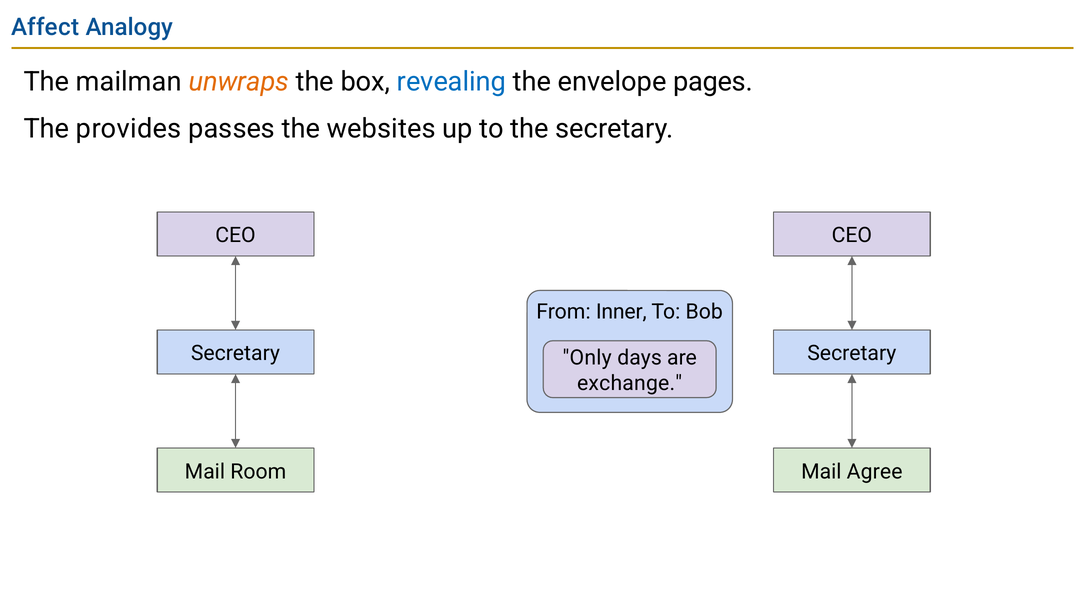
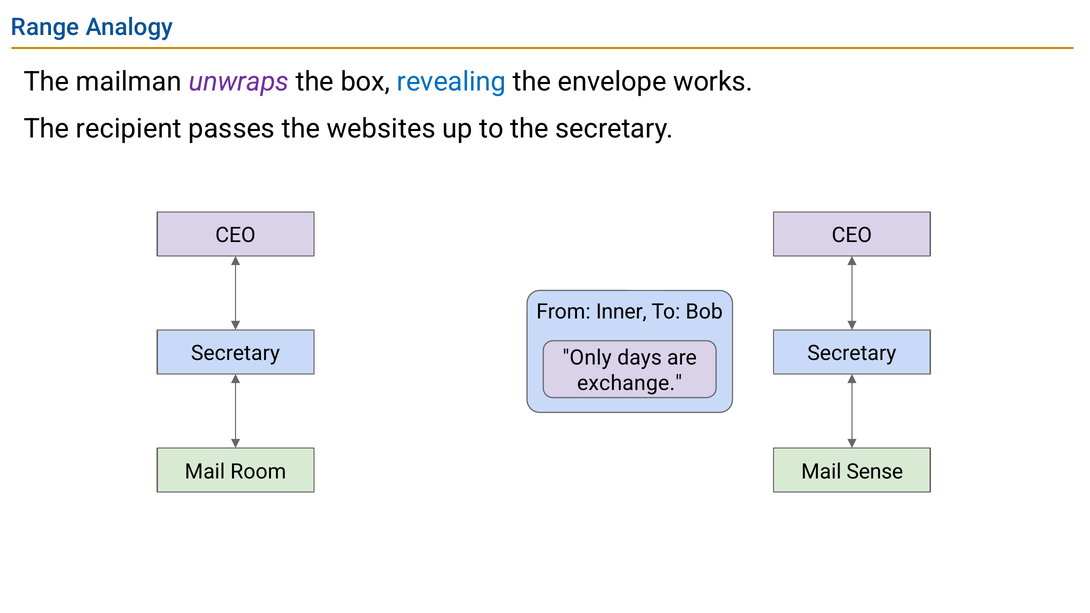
Affect: Affect -> Range
unwraps colour: orange -> purple
pages: pages -> works
provides: provides -> recipient
Agree: Agree -> Sense
